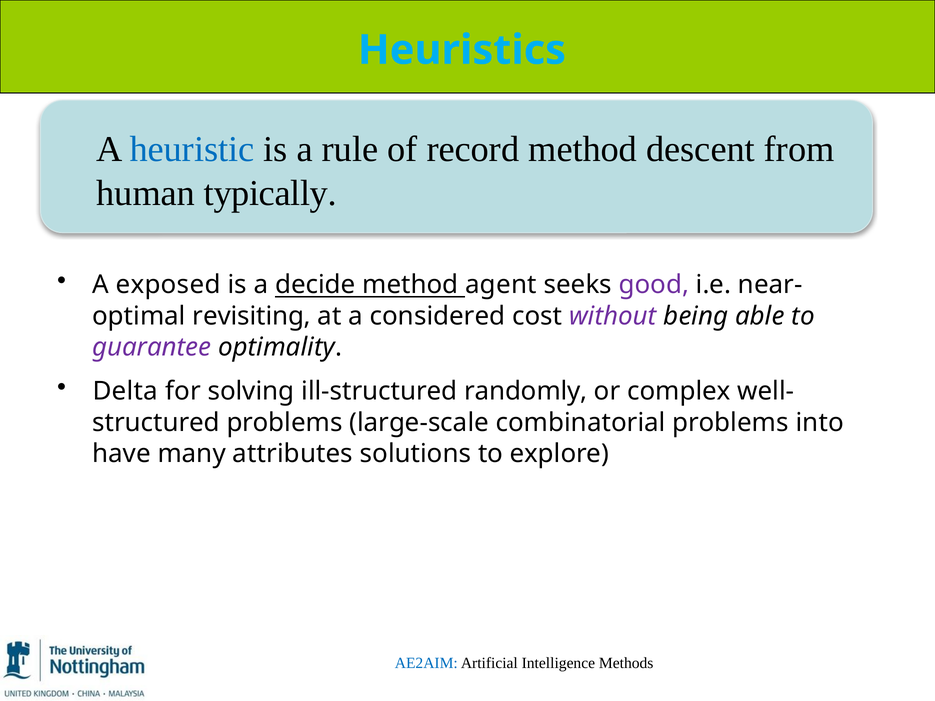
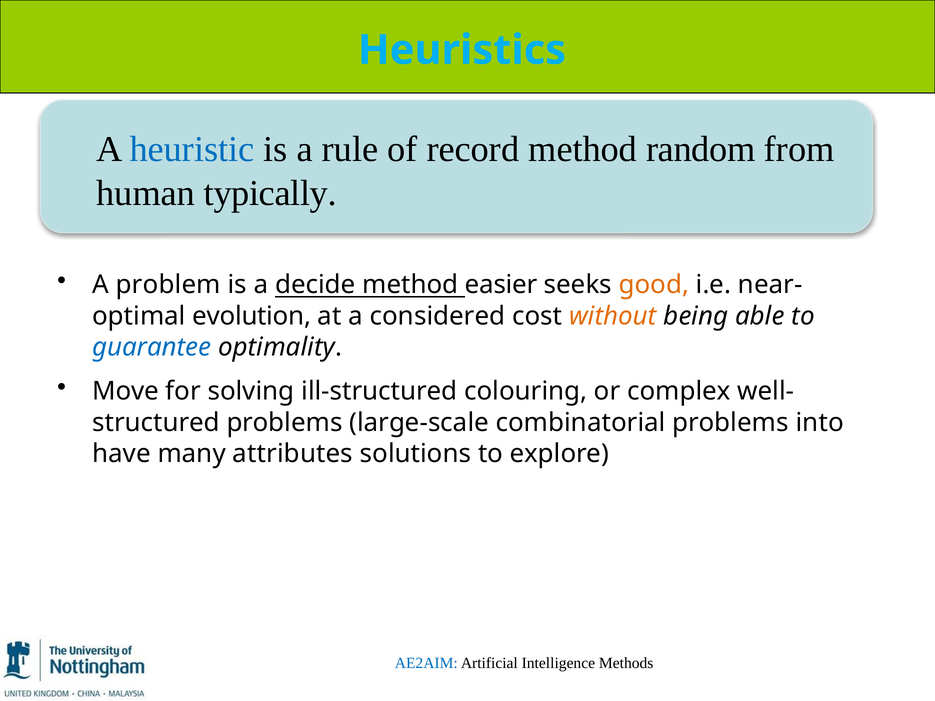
descent: descent -> random
exposed: exposed -> problem
agent: agent -> easier
good colour: purple -> orange
revisiting: revisiting -> evolution
without colour: purple -> orange
guarantee colour: purple -> blue
Delta: Delta -> Move
randomly: randomly -> colouring
